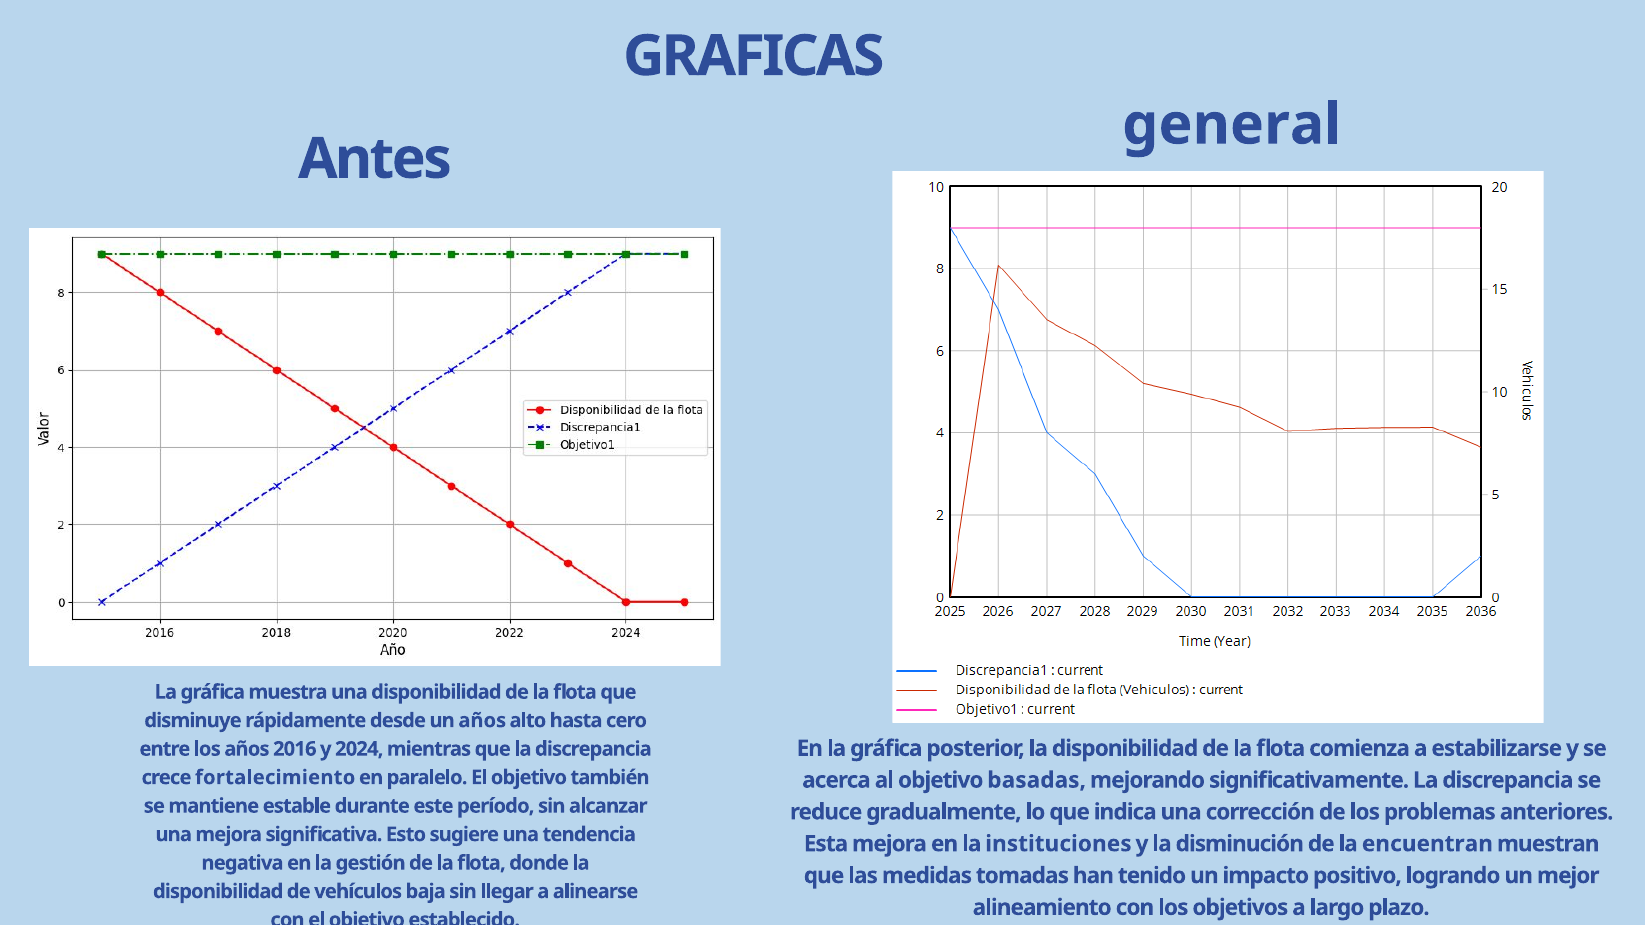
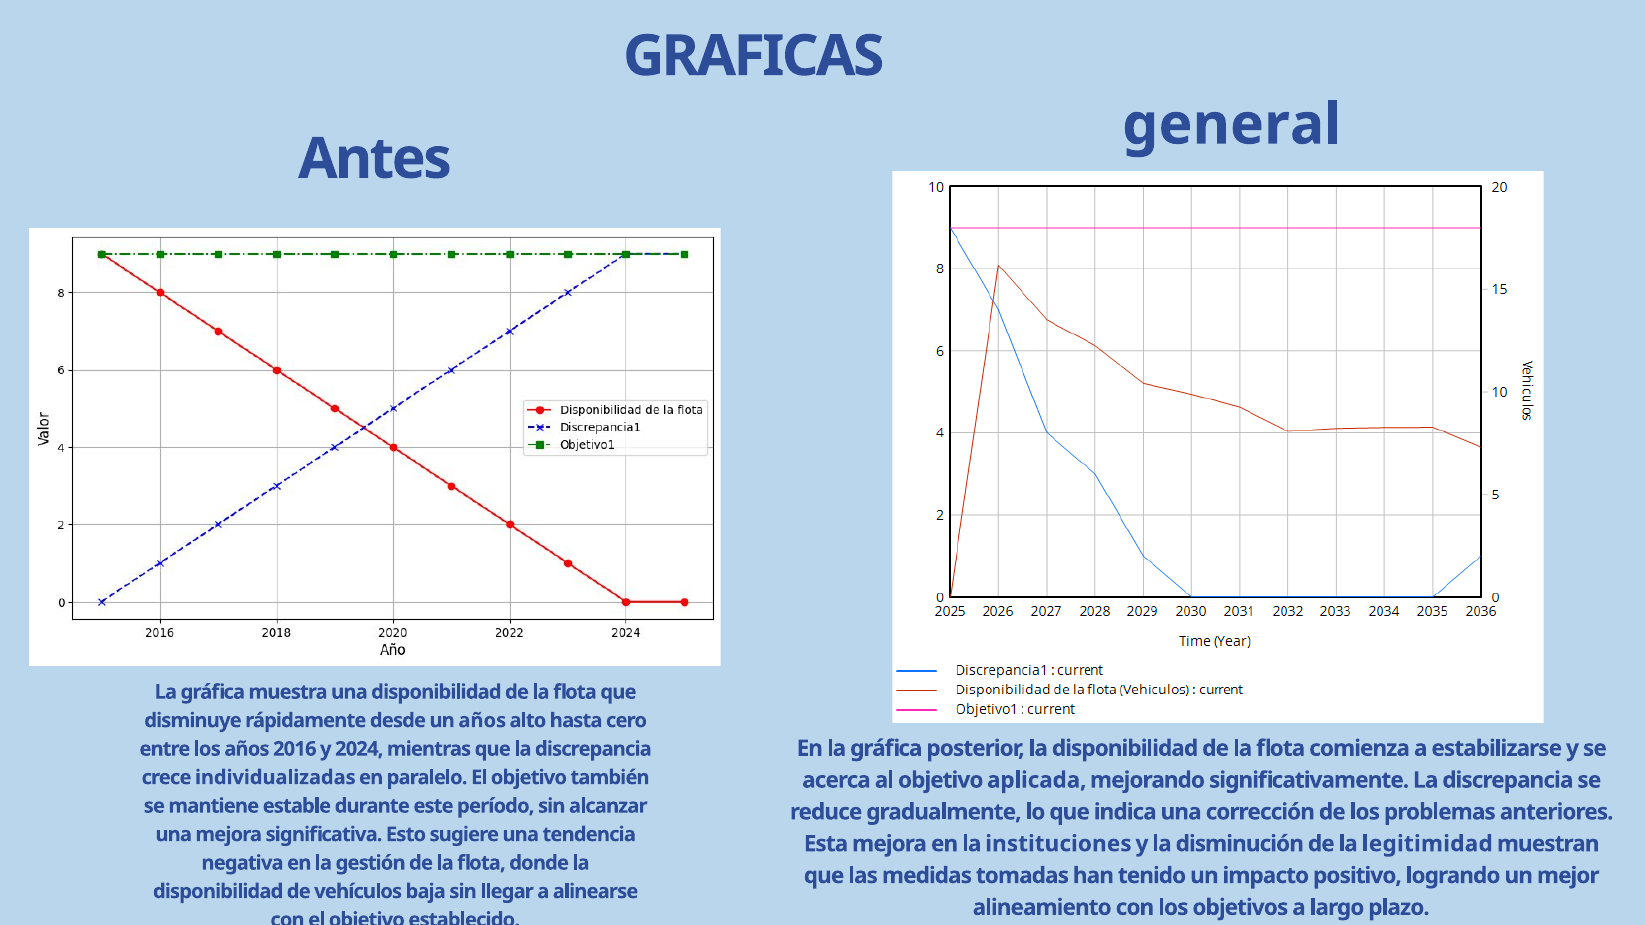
fortalecimiento: fortalecimiento -> individualizadas
basadas: basadas -> aplicada
encuentran: encuentran -> legitimidad
